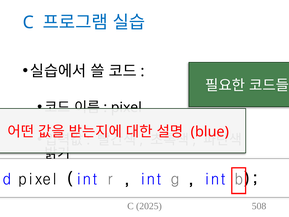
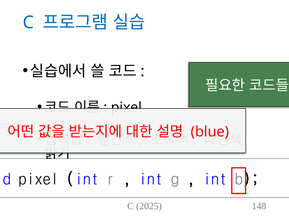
508: 508 -> 148
